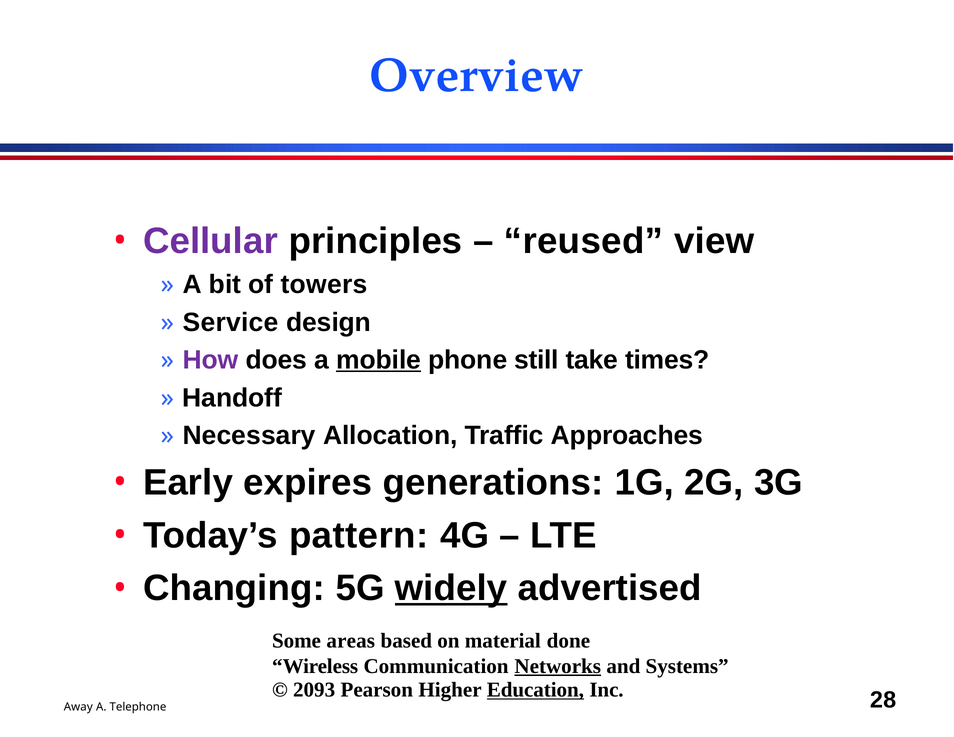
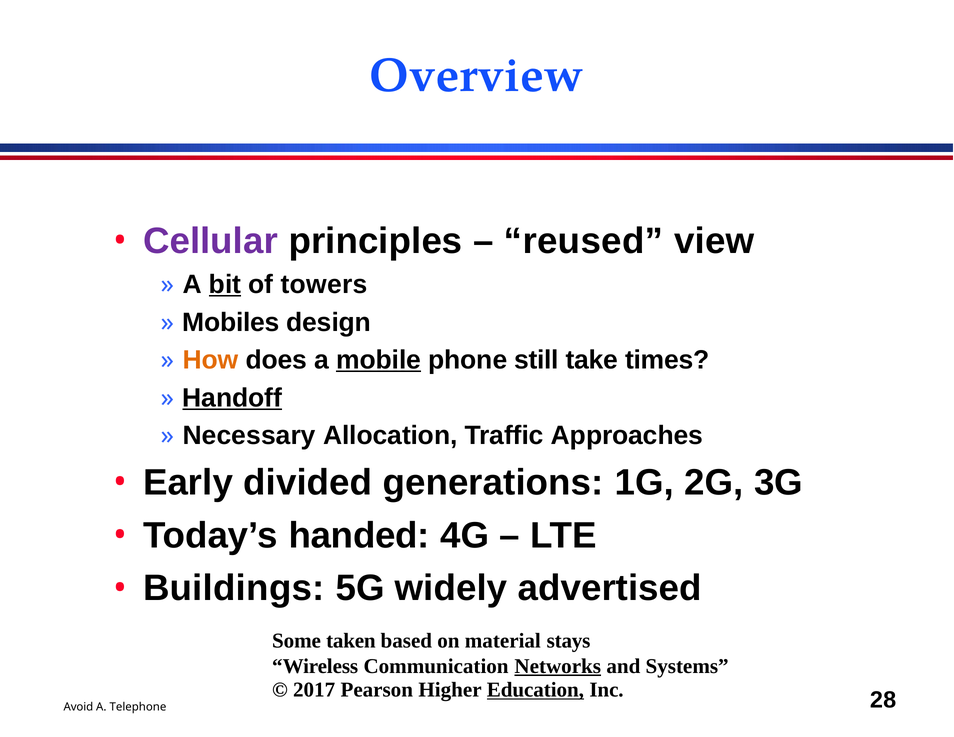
bit underline: none -> present
Service: Service -> Mobiles
How colour: purple -> orange
Handoff underline: none -> present
expires: expires -> divided
pattern: pattern -> handed
Changing: Changing -> Buildings
widely underline: present -> none
areas: areas -> taken
done: done -> stays
2093: 2093 -> 2017
Away: Away -> Avoid
